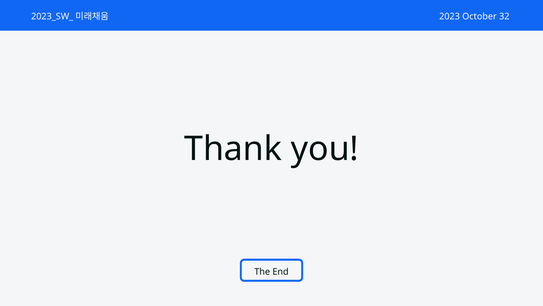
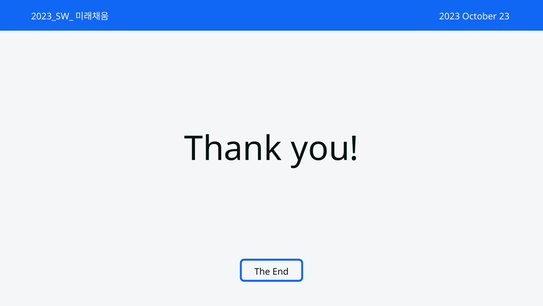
32: 32 -> 23
